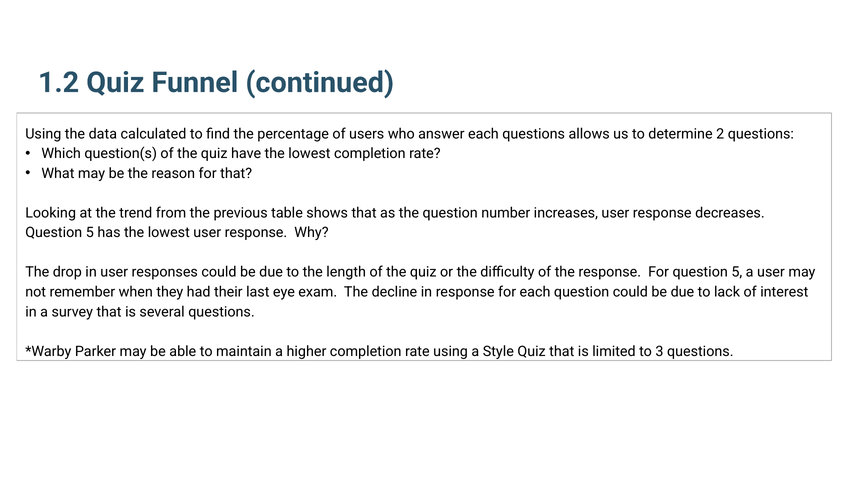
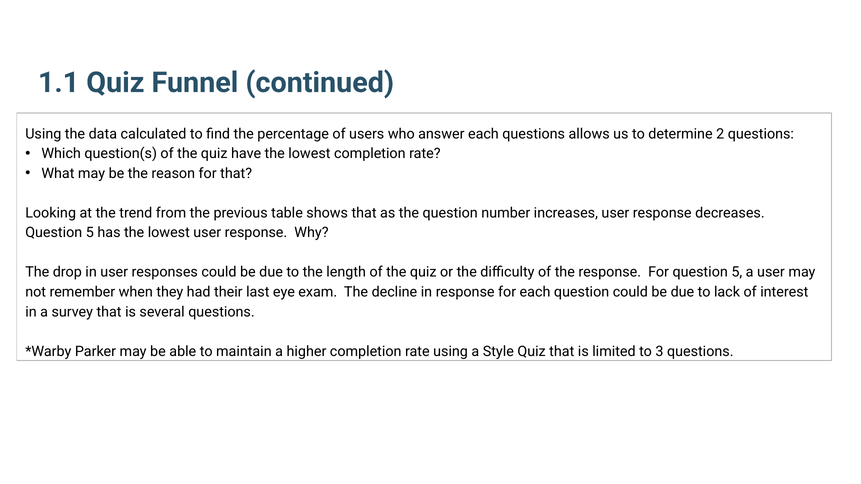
1.2: 1.2 -> 1.1
